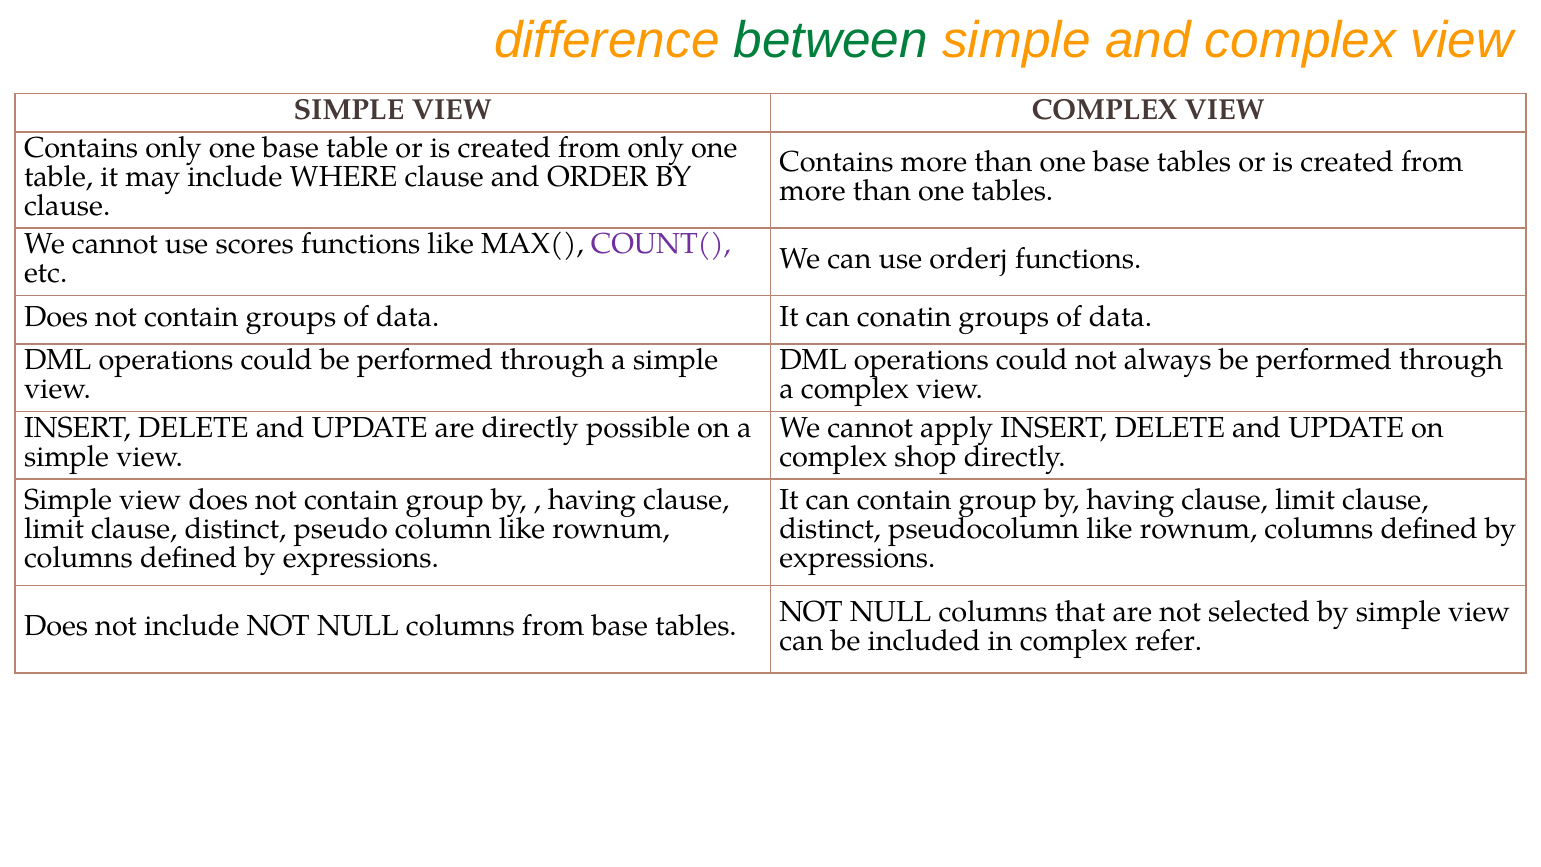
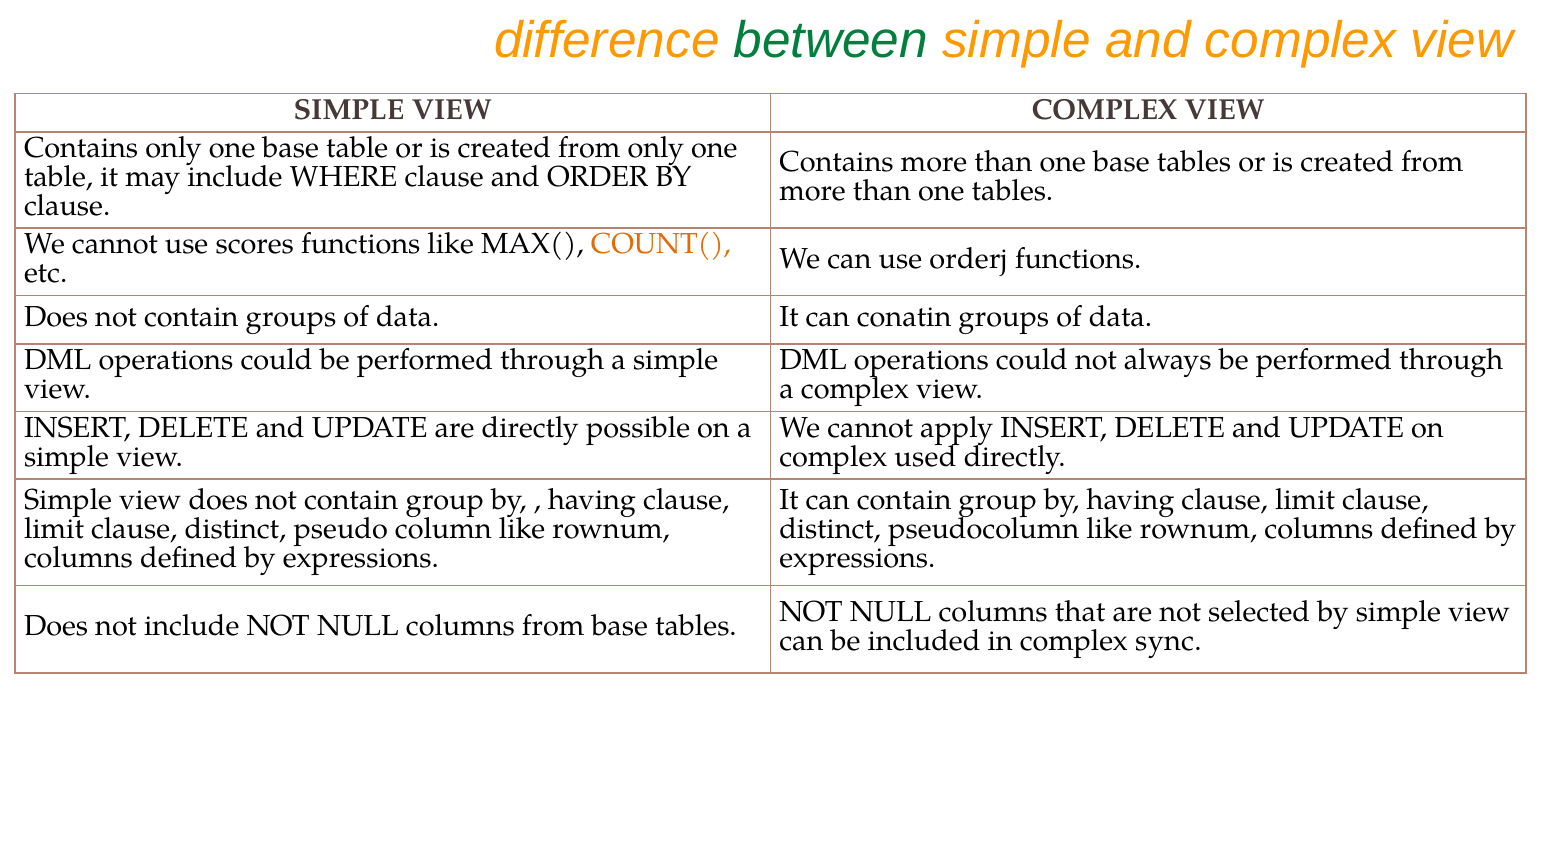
COUNT( colour: purple -> orange
shop: shop -> used
refer: refer -> sync
